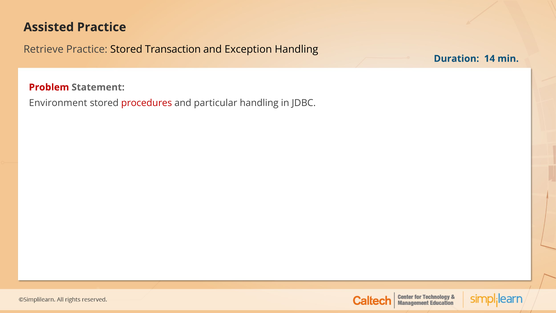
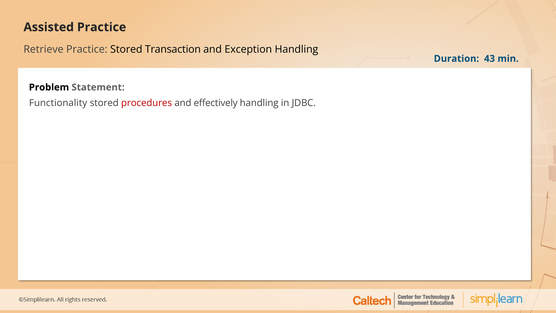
14: 14 -> 43
Problem colour: red -> black
Environment: Environment -> Functionality
particular: particular -> effectively
